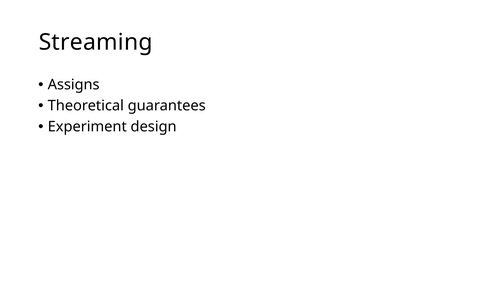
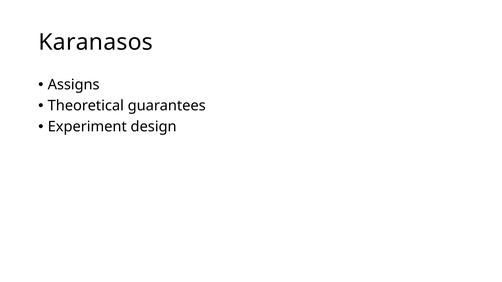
Streaming: Streaming -> Karanasos
